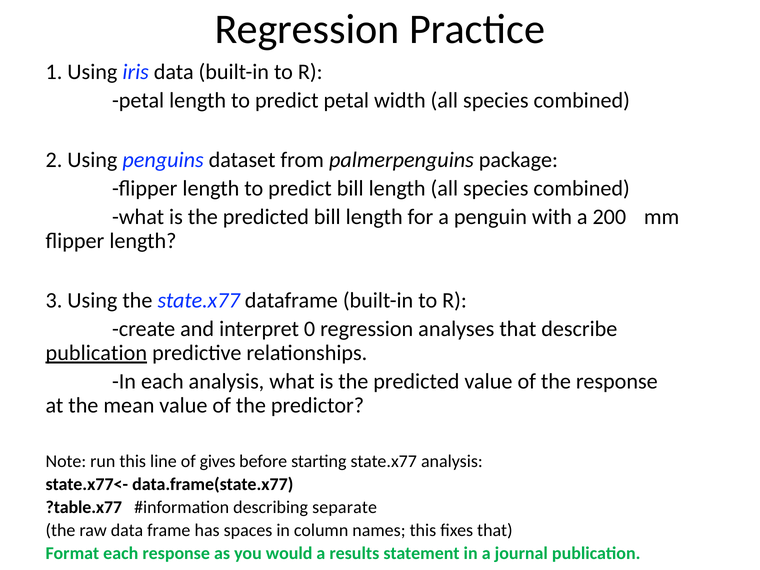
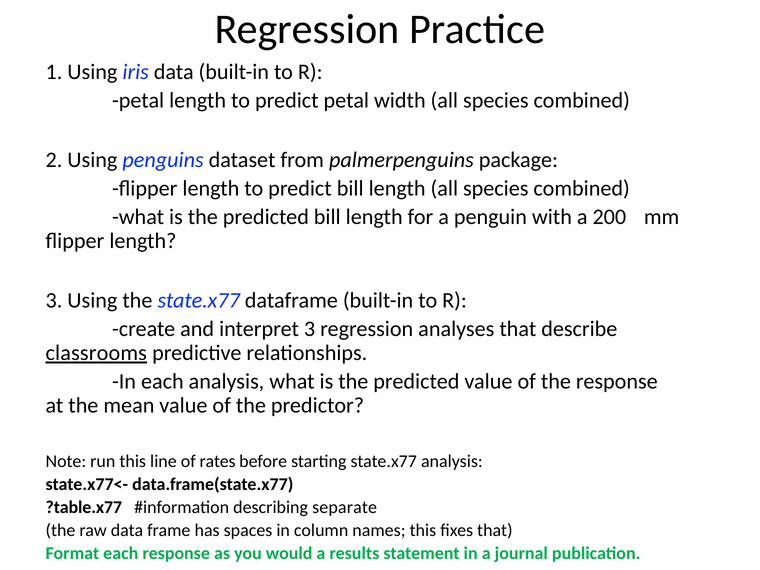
interpret 0: 0 -> 3
publication at (96, 353): publication -> classrooms
gives: gives -> rates
